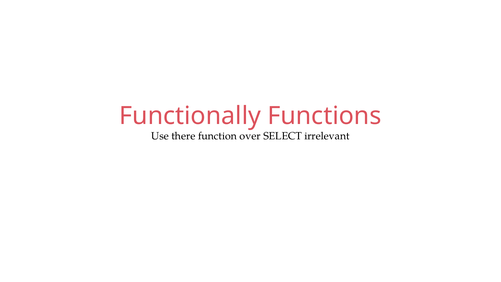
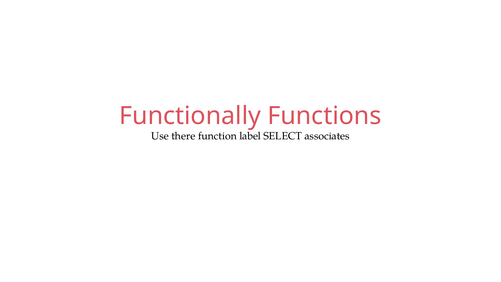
over: over -> label
irrelevant: irrelevant -> associates
